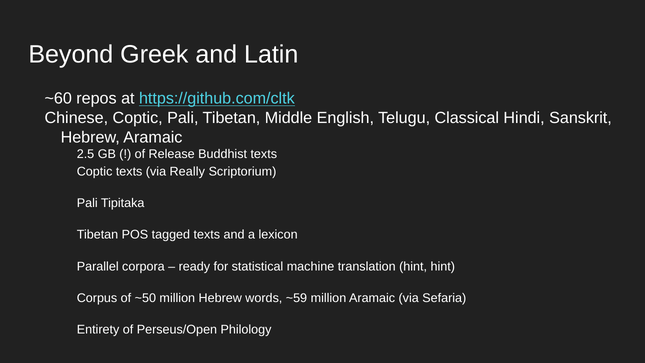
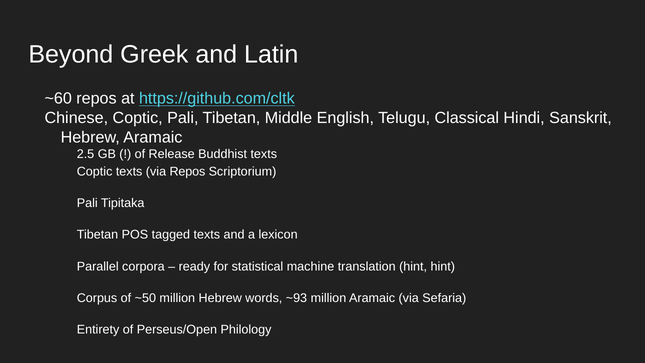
via Really: Really -> Repos
~59: ~59 -> ~93
